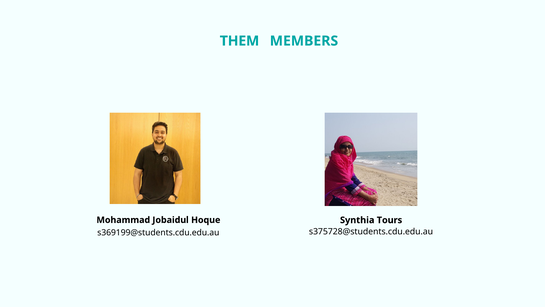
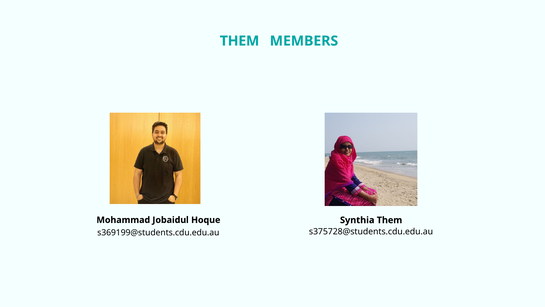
Synthia Tours: Tours -> Them
